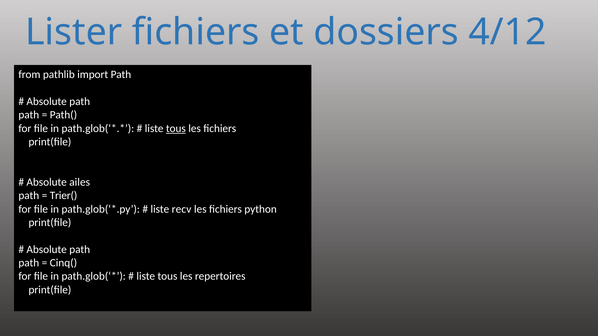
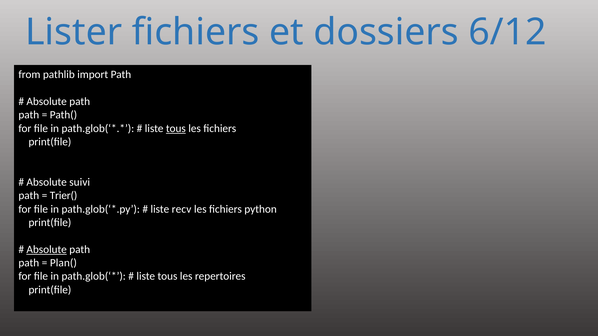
4/12: 4/12 -> 6/12
ailes: ailes -> suivi
Absolute at (47, 250) underline: none -> present
Cinq(: Cinq( -> Plan(
